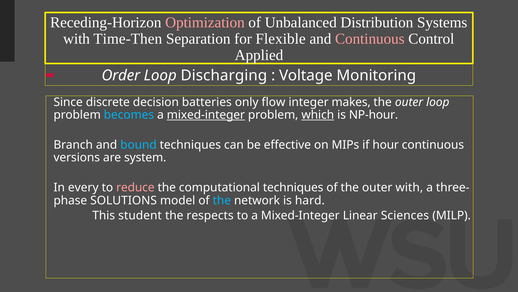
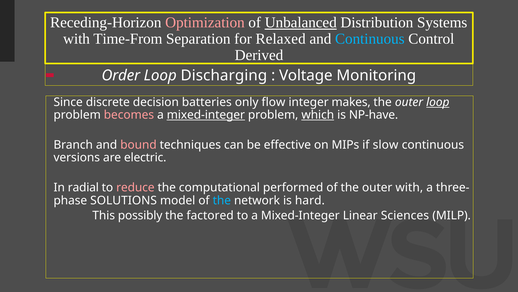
Unbalanced underline: none -> present
Time-Then: Time-Then -> Time-From
Flexible: Flexible -> Relaxed
Continuous at (370, 39) colour: pink -> light blue
Applied: Applied -> Derived
loop at (438, 102) underline: none -> present
becomes colour: light blue -> pink
NP-hour: NP-hour -> NP-have
bound colour: light blue -> pink
hour: hour -> slow
system: system -> electric
every: every -> radial
computational techniques: techniques -> performed
student: student -> possibly
respects: respects -> factored
